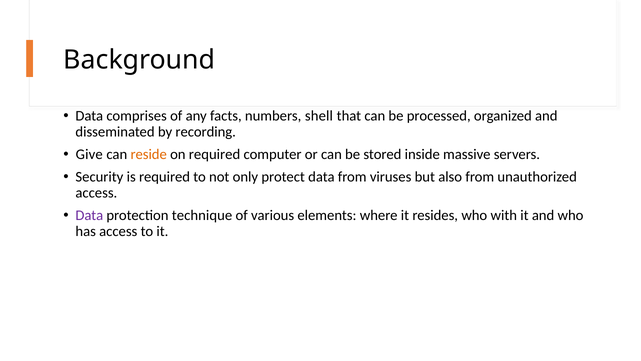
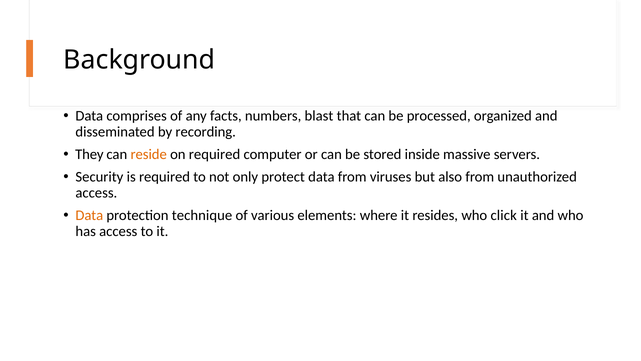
shell: shell -> blast
Give: Give -> They
Data at (89, 215) colour: purple -> orange
with: with -> click
